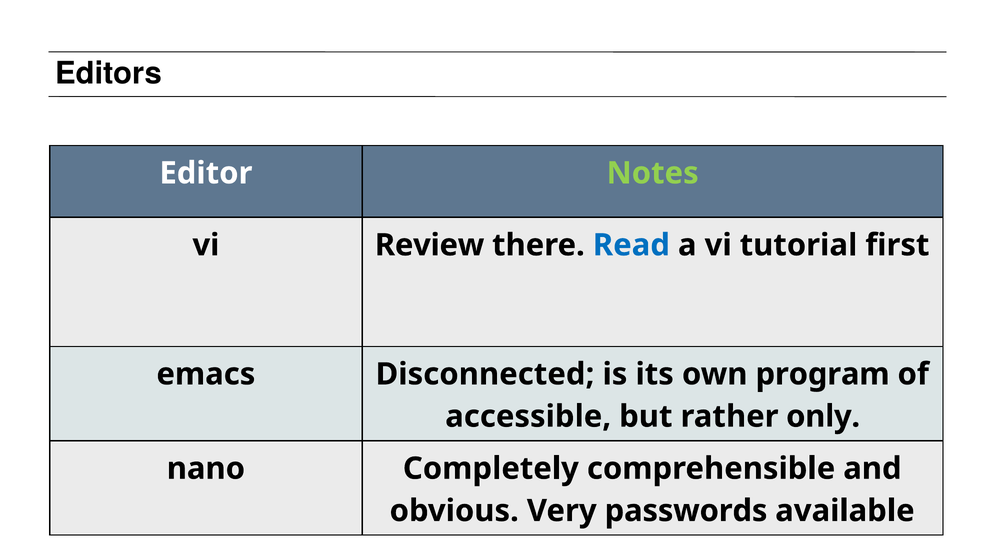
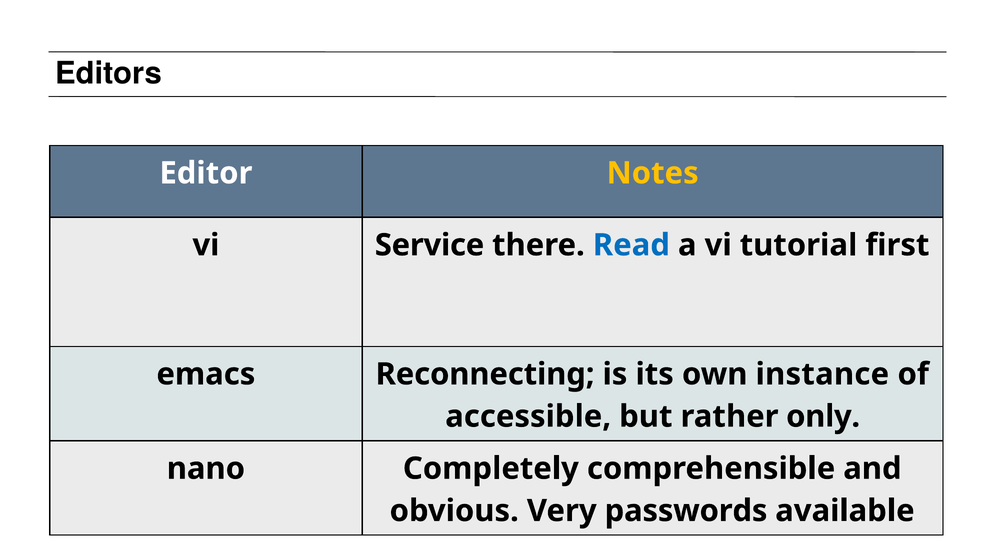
Notes colour: light green -> yellow
Review: Review -> Service
Disconnected: Disconnected -> Reconnecting
program: program -> instance
